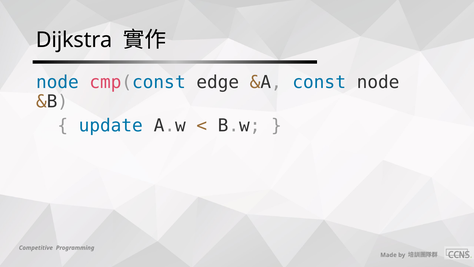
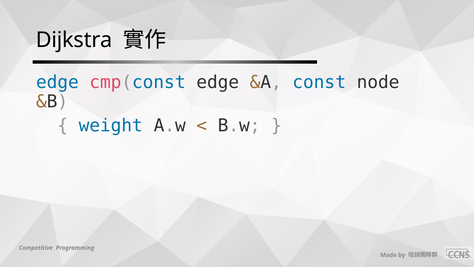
node at (58, 82): node -> edge
update: update -> weight
